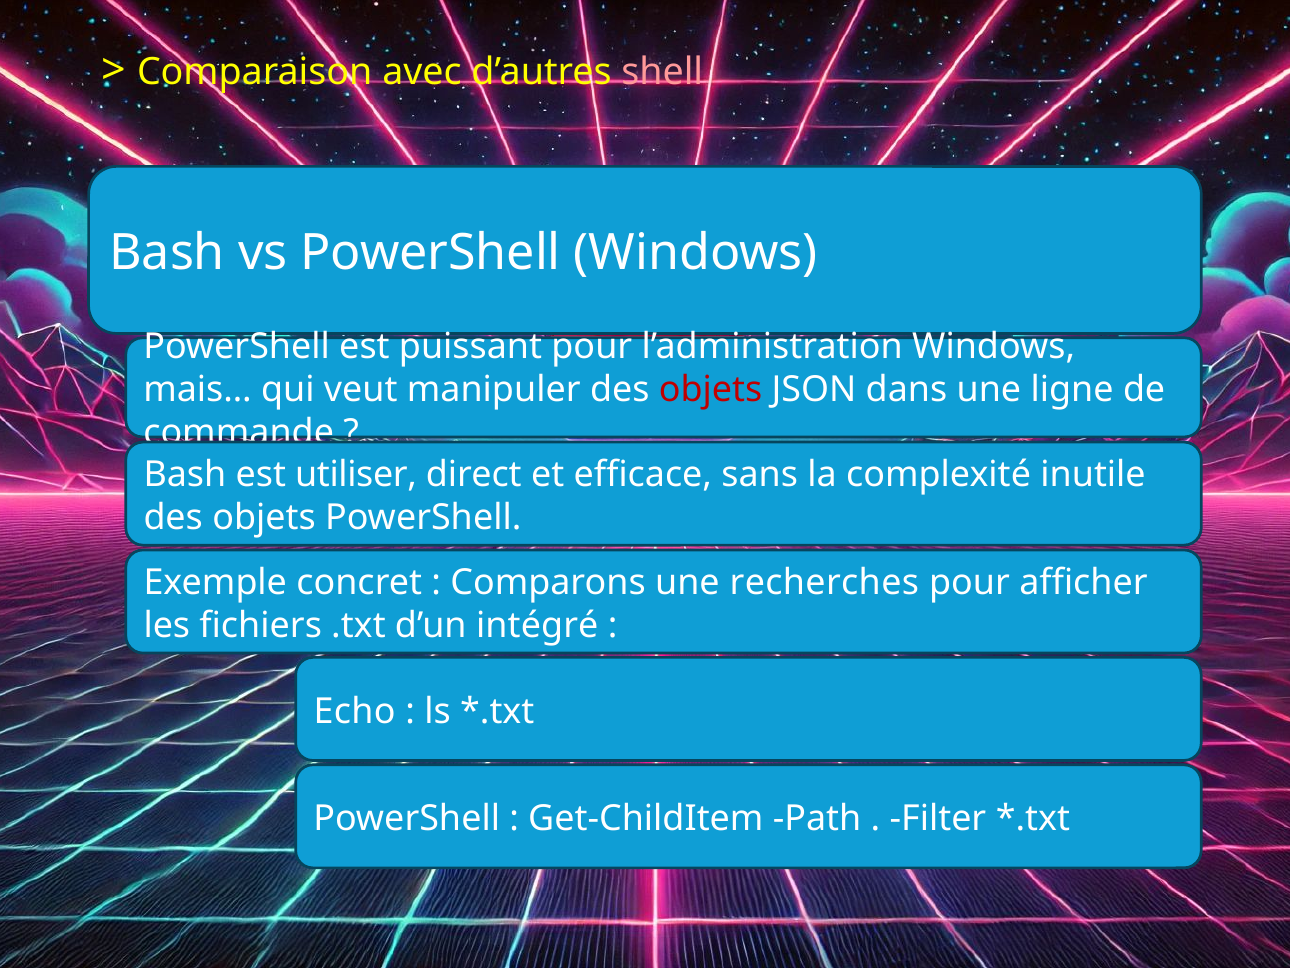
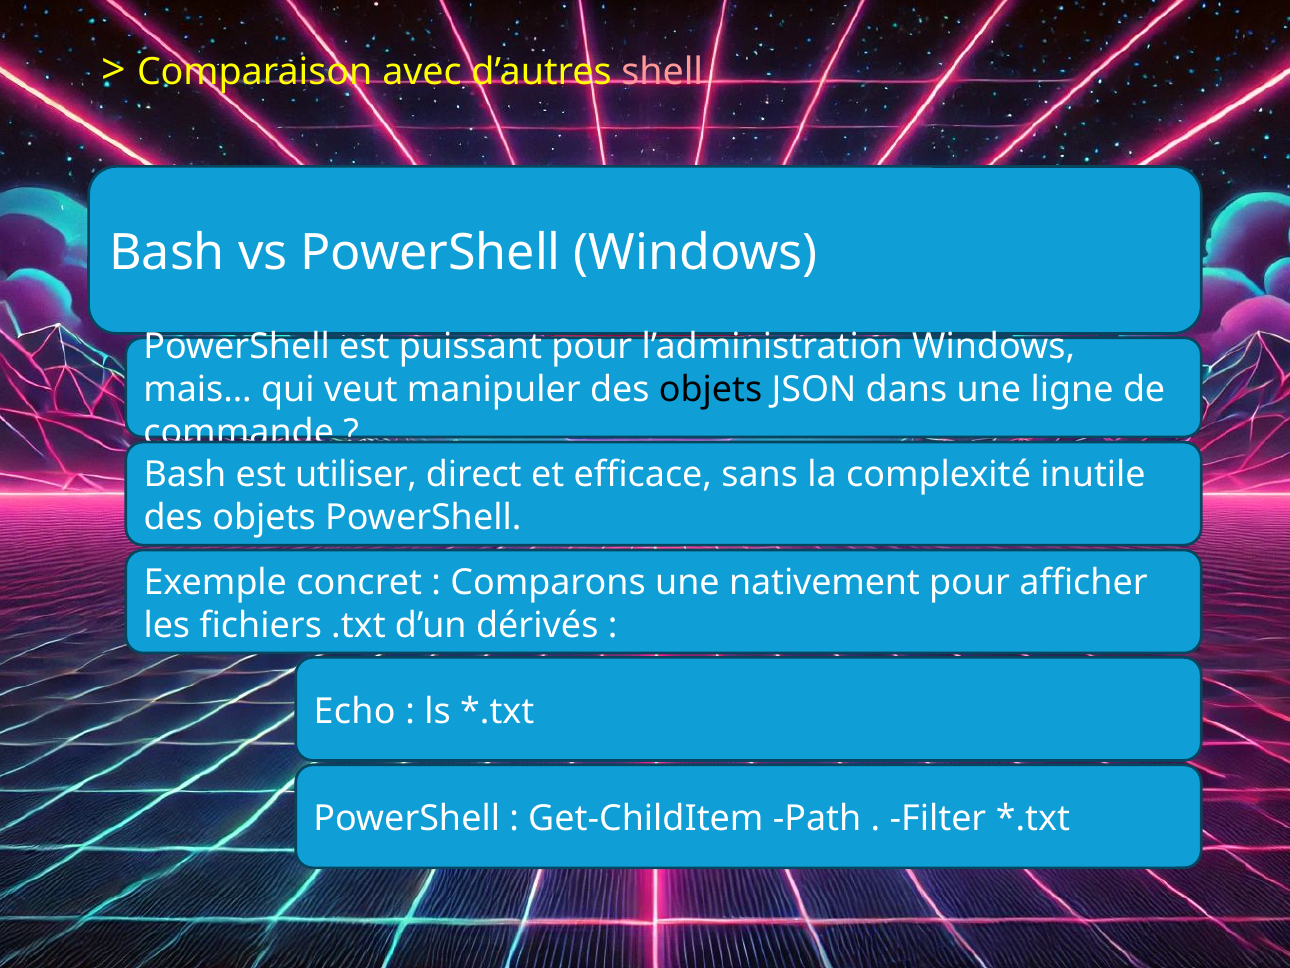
objets at (711, 390) colour: red -> black
recherches: recherches -> nativement
intégré: intégré -> dérivés
